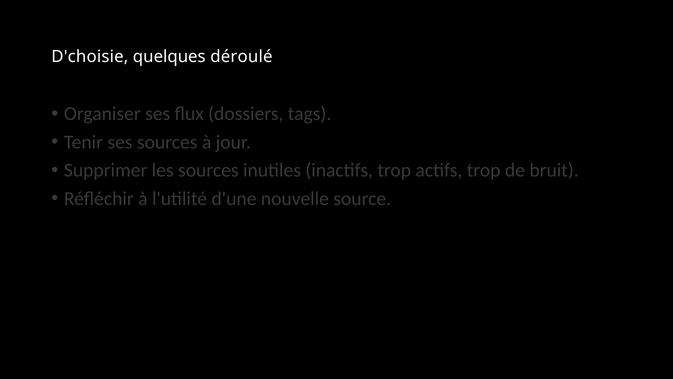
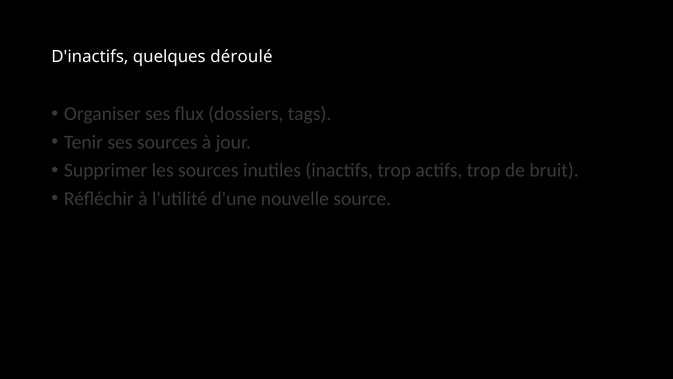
D'choisie: D'choisie -> D'inactifs
